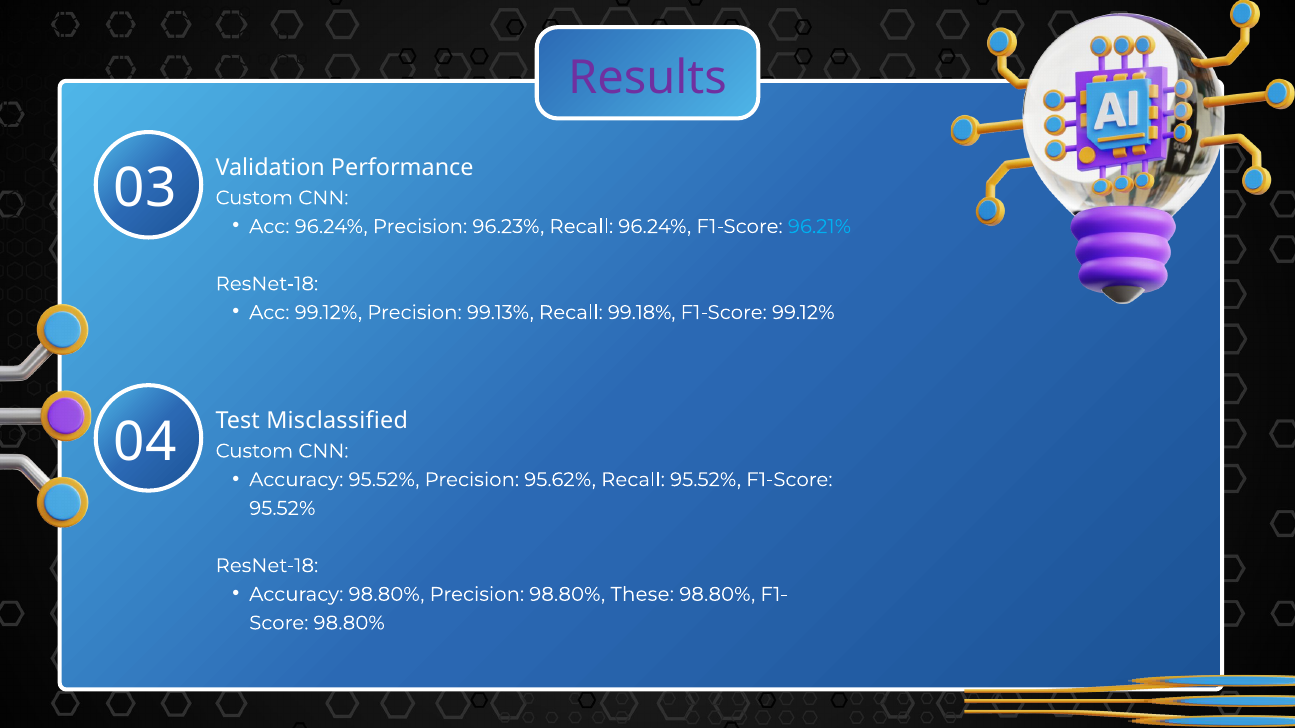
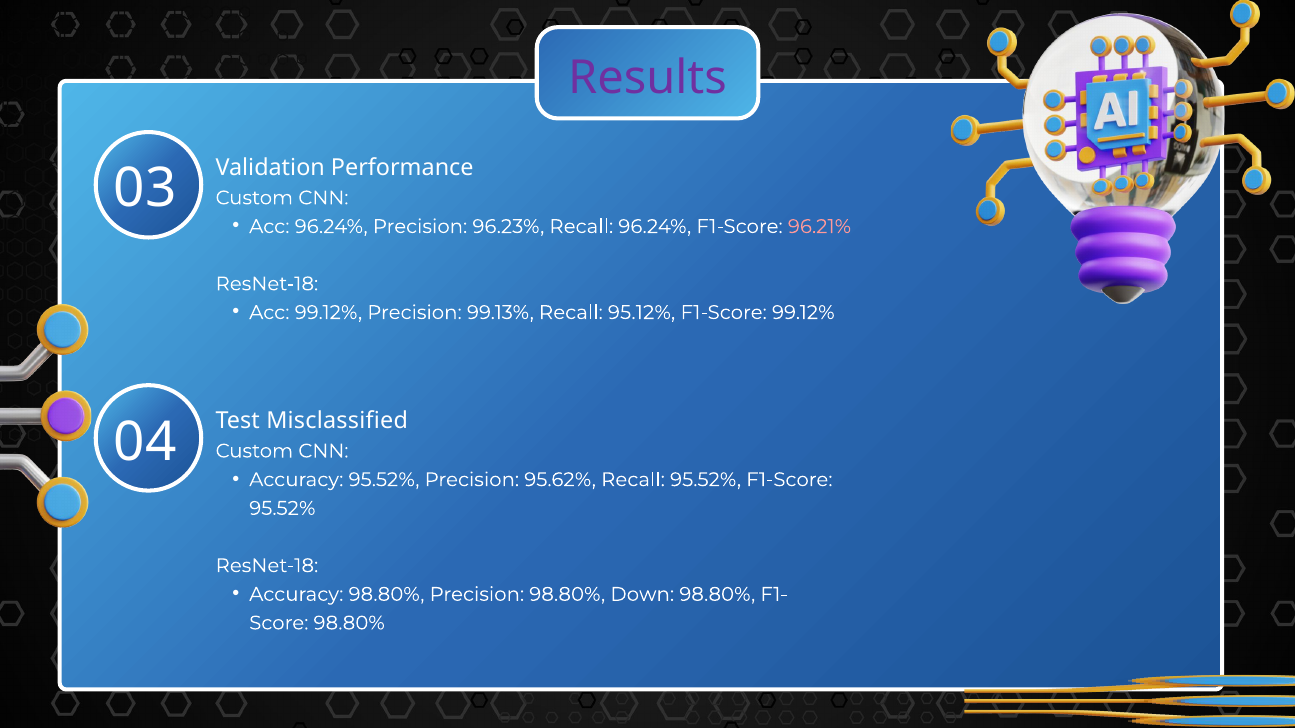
96.21% colour: light blue -> pink
99.18%: 99.18% -> 95.12%
These: These -> Down
